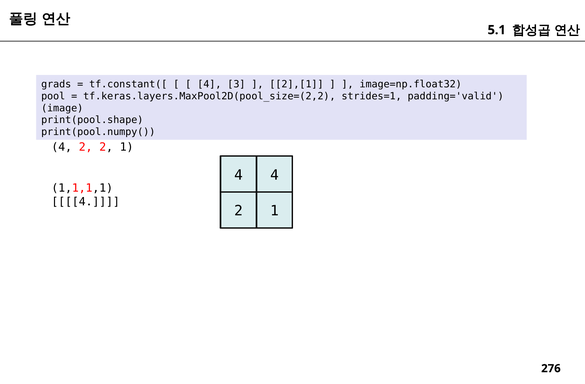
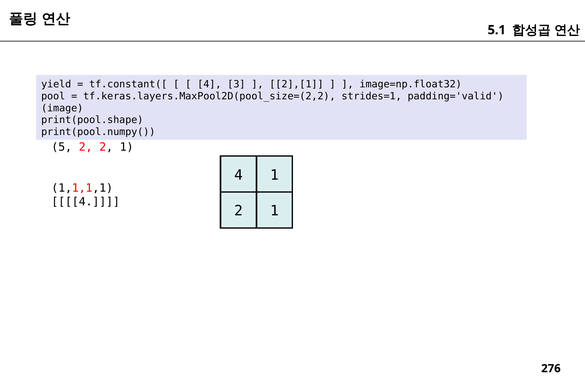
grads: grads -> yield
4 at (62, 147): 4 -> 5
4 at (274, 175): 4 -> 1
